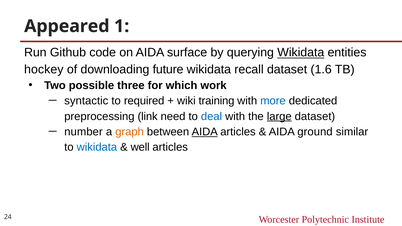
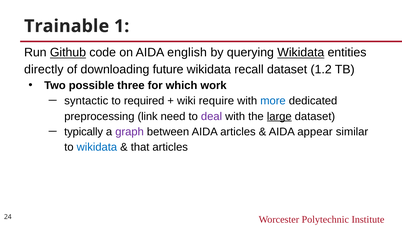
Appeared: Appeared -> Trainable
Github underline: none -> present
surface: surface -> english
hockey: hockey -> directly
1.6: 1.6 -> 1.2
training: training -> require
deal colour: blue -> purple
number: number -> typically
graph colour: orange -> purple
AIDA at (205, 132) underline: present -> none
ground: ground -> appear
well: well -> that
